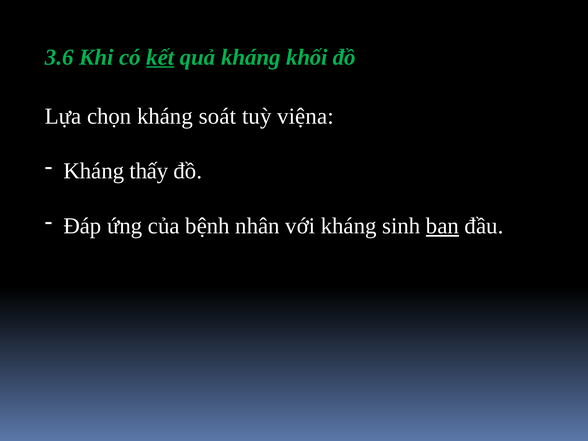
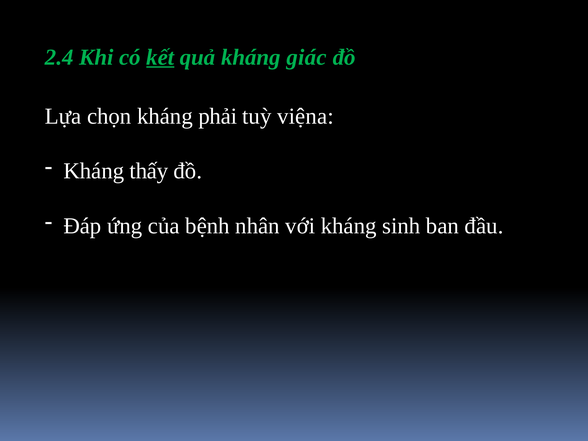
3.6: 3.6 -> 2.4
khối: khối -> giác
soát: soát -> phải
ban underline: present -> none
